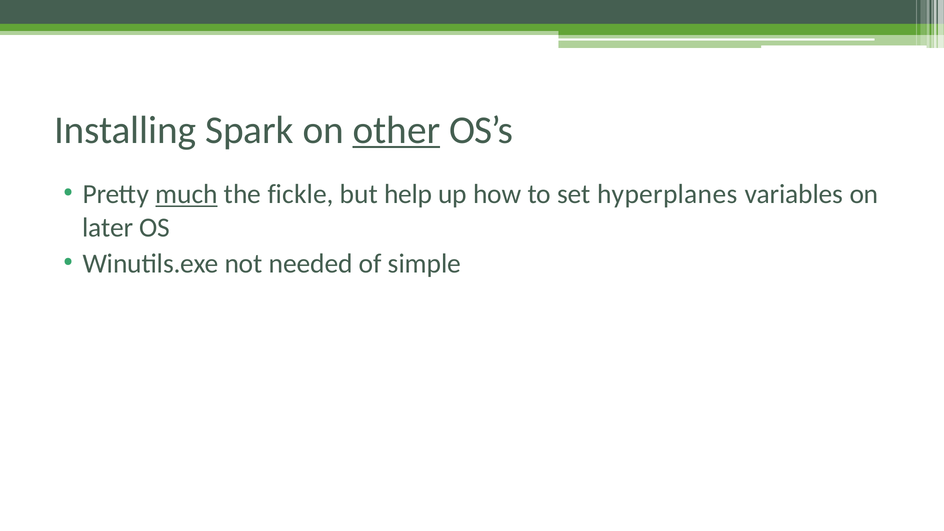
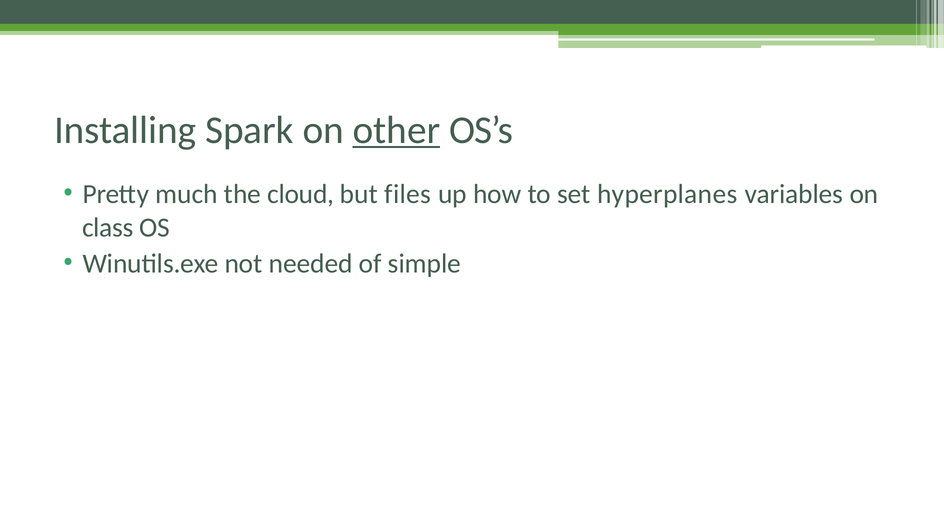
much underline: present -> none
fickle: fickle -> cloud
help: help -> files
later: later -> class
